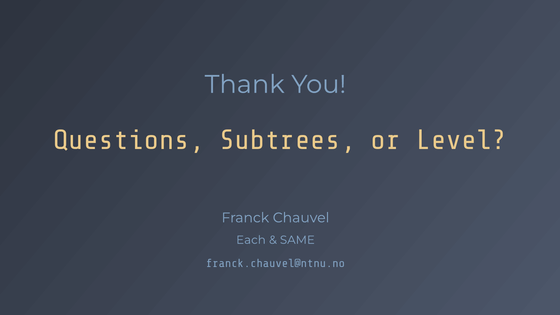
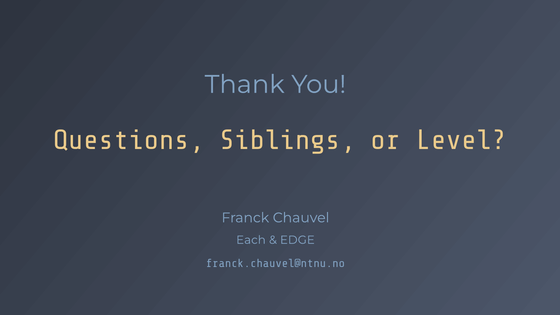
Subtrees: Subtrees -> Siblings
SAME: SAME -> EDGE
